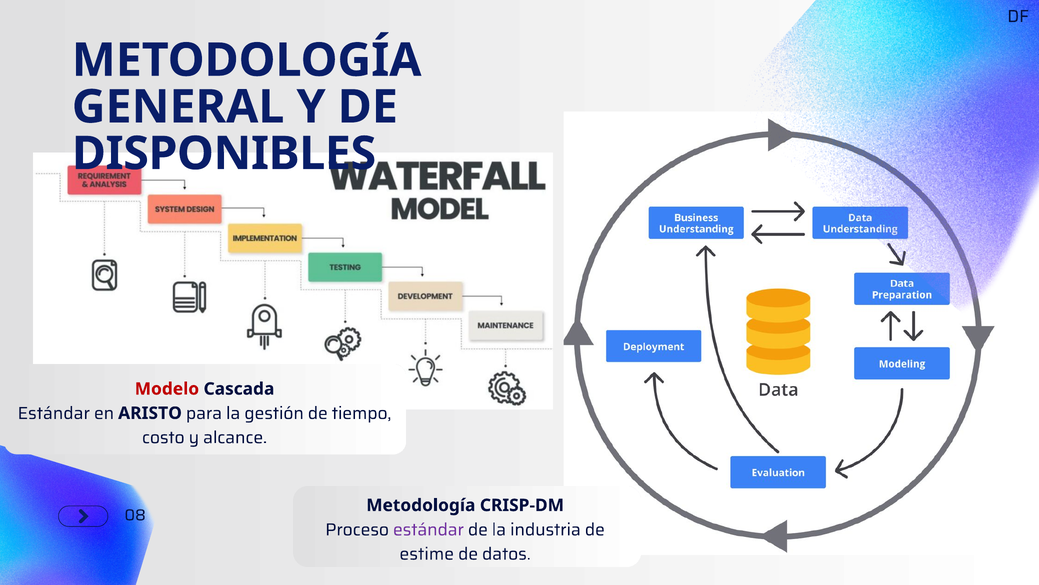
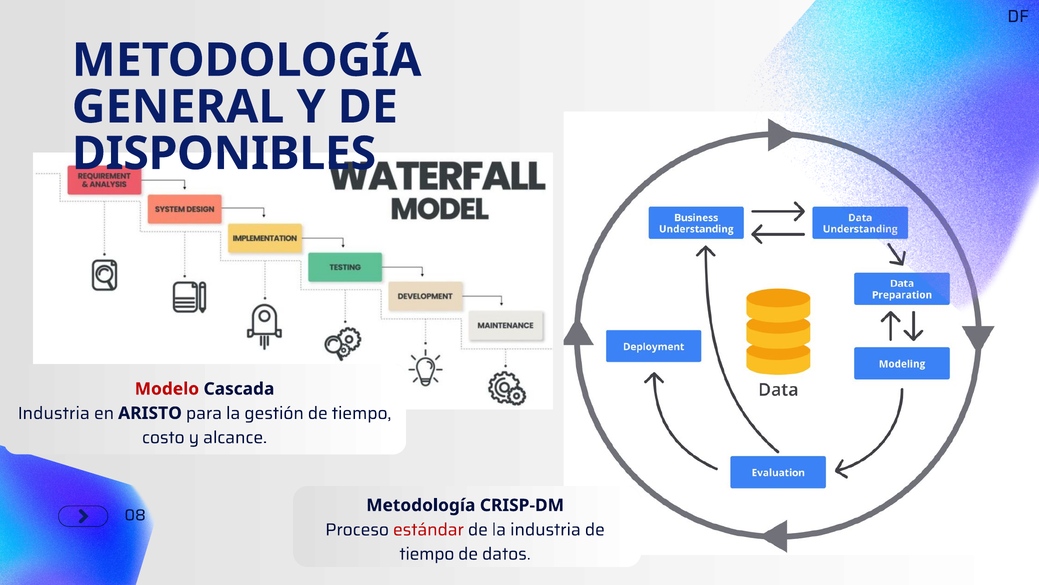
Estándar at (54, 413): Estándar -> Industria
estándar at (428, 529) colour: purple -> red
estime at (427, 553): estime -> tiempo
